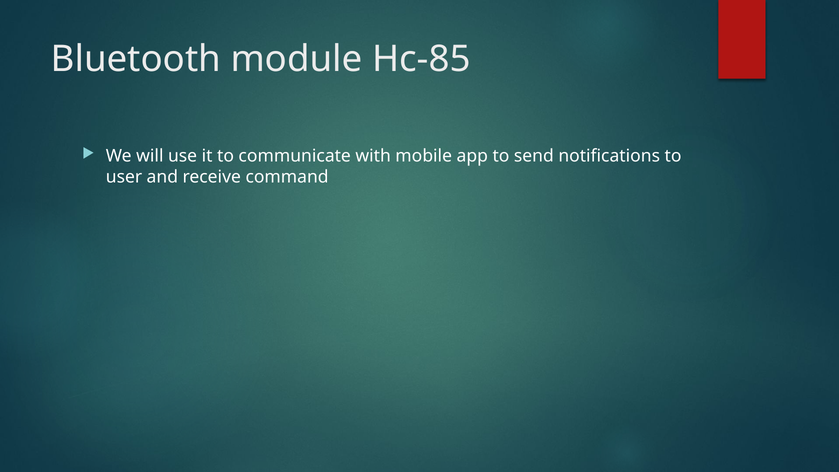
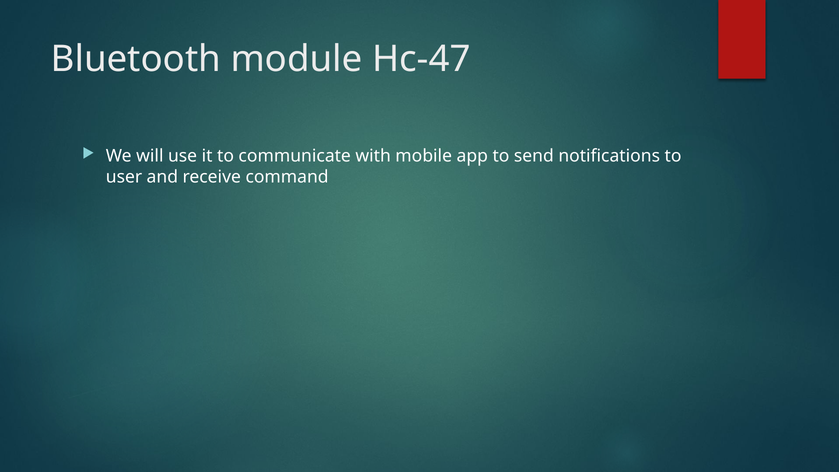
Hc-85: Hc-85 -> Hc-47
